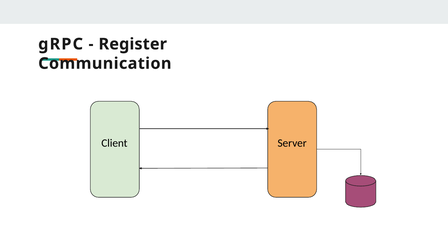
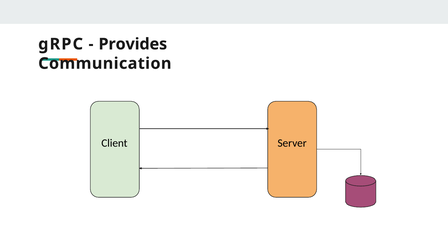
Register: Register -> Provides
